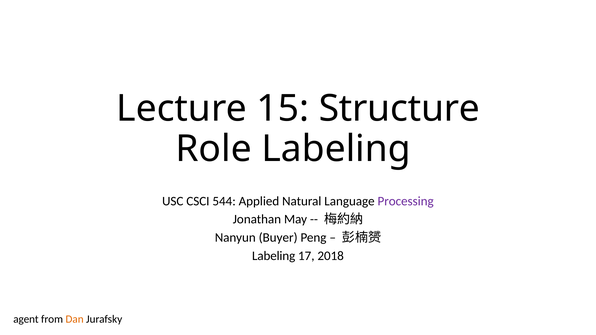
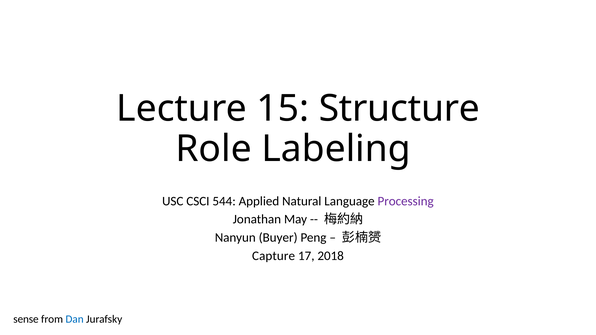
Labeling at (274, 256): Labeling -> Capture
agent: agent -> sense
Dan colour: orange -> blue
